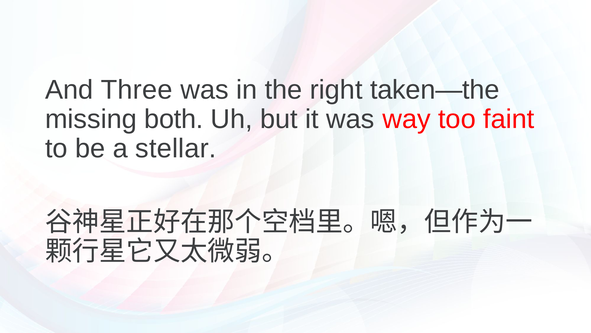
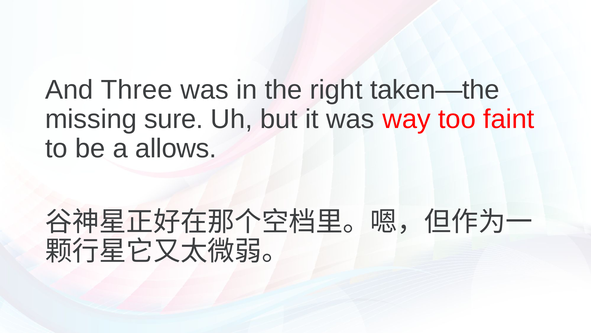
both: both -> sure
stellar: stellar -> allows
